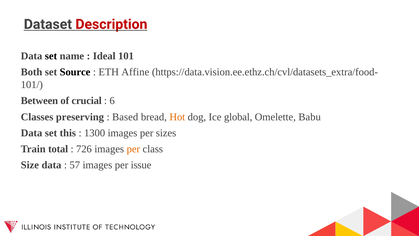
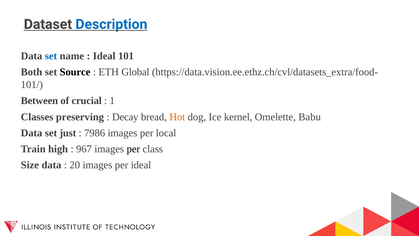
Description colour: red -> blue
set at (51, 56) colour: black -> blue
Affine: Affine -> Global
6: 6 -> 1
Based: Based -> Decay
global: global -> kernel
this: this -> just
1300: 1300 -> 7986
sizes: sizes -> local
total: total -> high
726: 726 -> 967
per at (133, 149) colour: orange -> black
57: 57 -> 20
per issue: issue -> ideal
